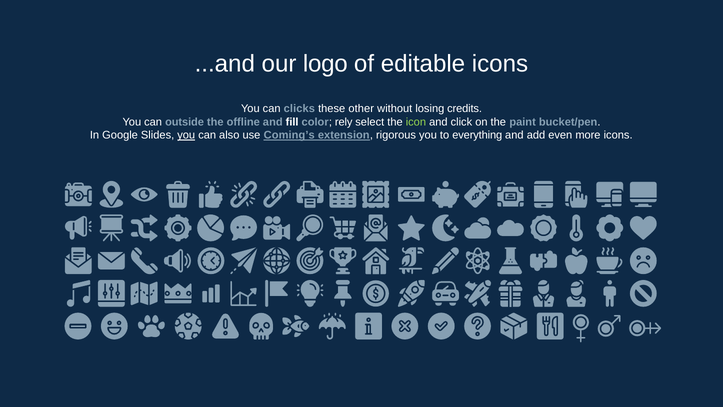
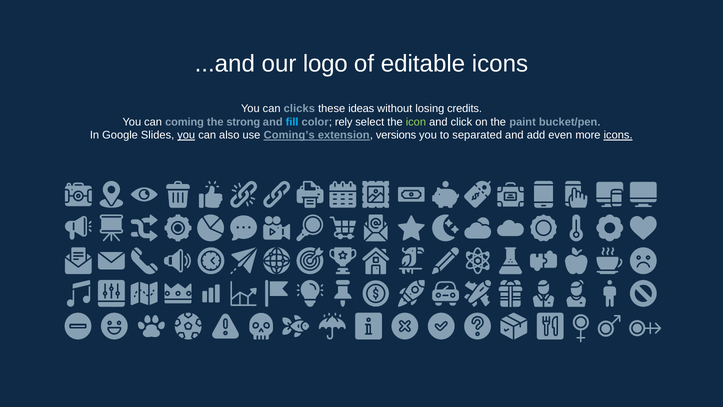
other: other -> ideas
outside: outside -> coming
offline: offline -> strong
fill colour: white -> light blue
rigorous: rigorous -> versions
everything: everything -> separated
icons at (618, 135) underline: none -> present
